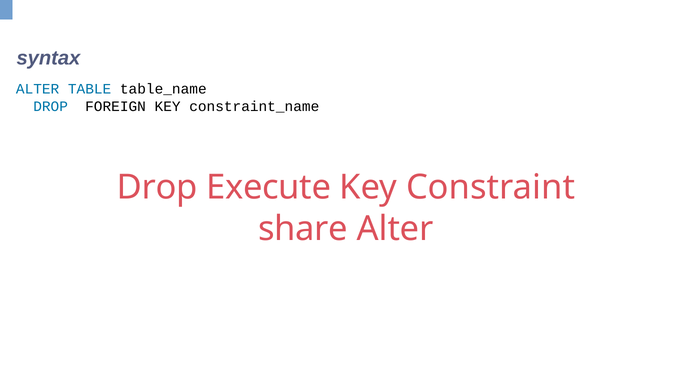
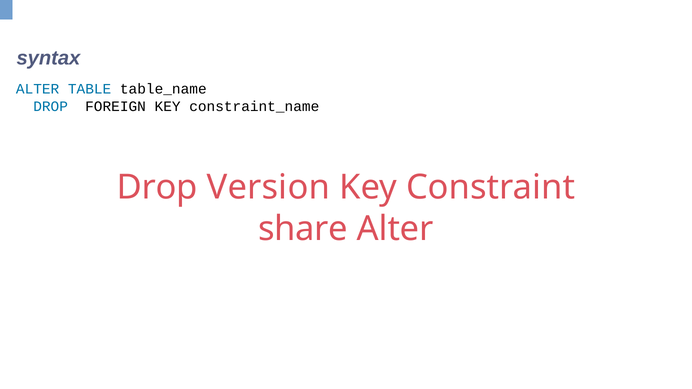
Execute: Execute -> Version
